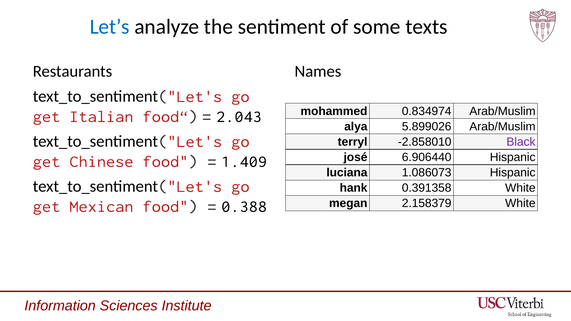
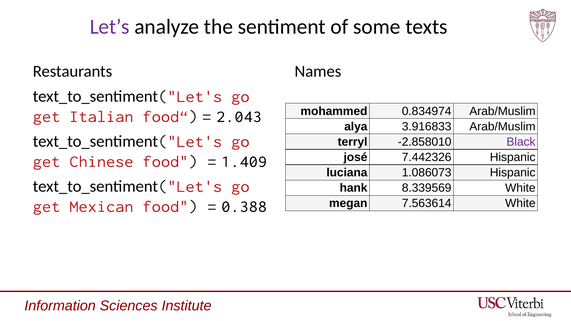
Let’s colour: blue -> purple
5.899026: 5.899026 -> 3.916833
6.906440: 6.906440 -> 7.442326
0.391358: 0.391358 -> 8.339569
2.158379: 2.158379 -> 7.563614
